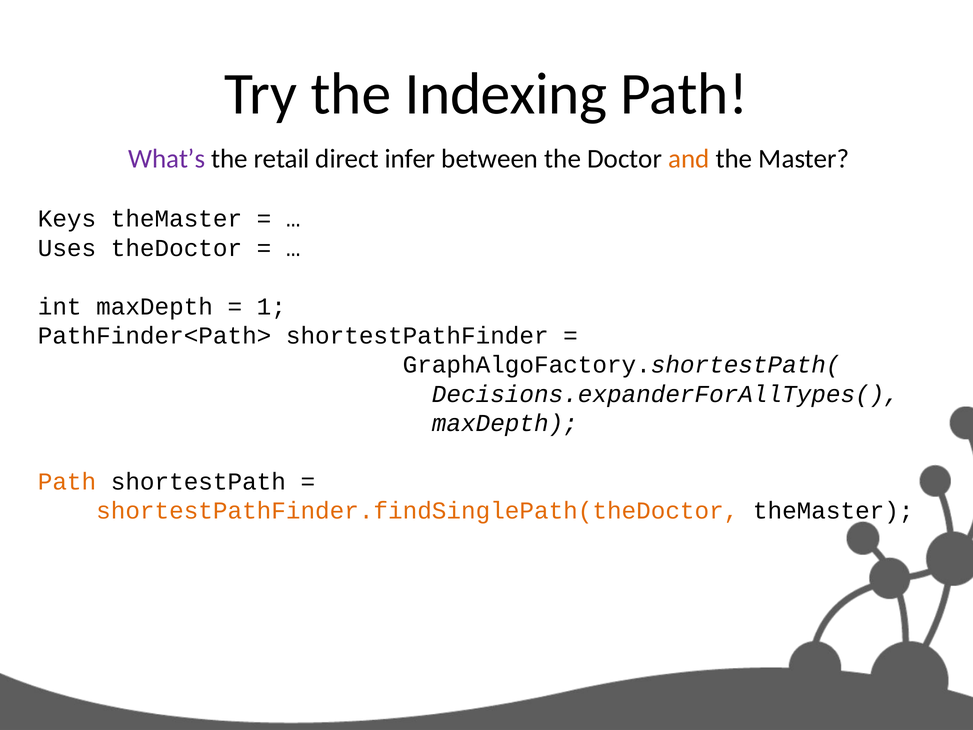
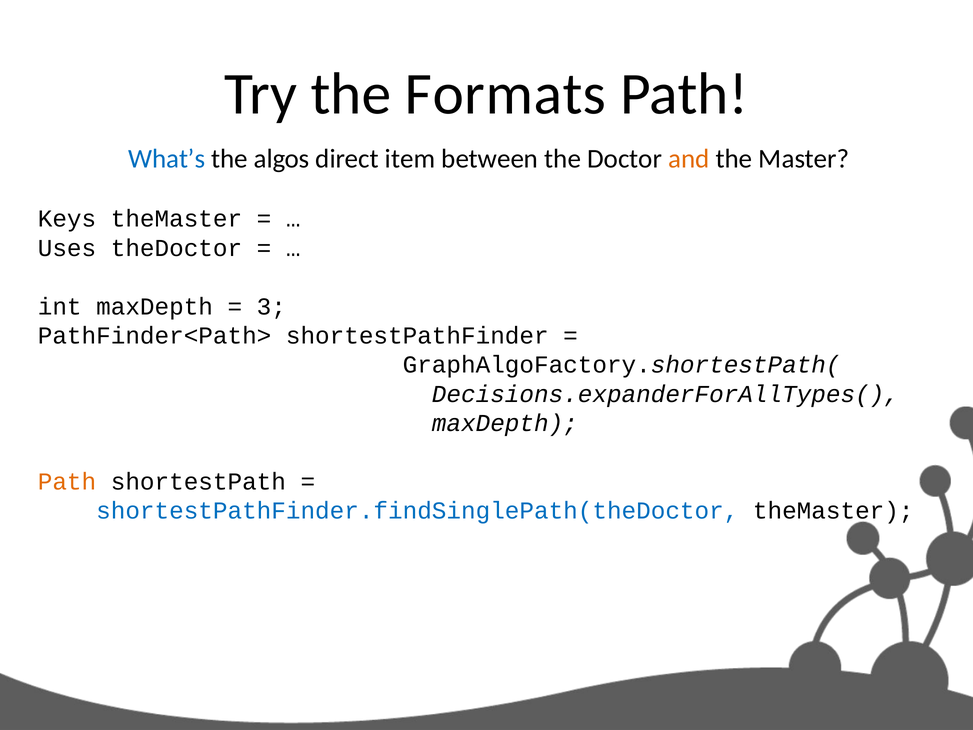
Indexing: Indexing -> Formats
What’s colour: purple -> blue
retail: retail -> algos
infer: infer -> item
1: 1 -> 3
shortestPathFinder.findSinglePath(theDoctor colour: orange -> blue
